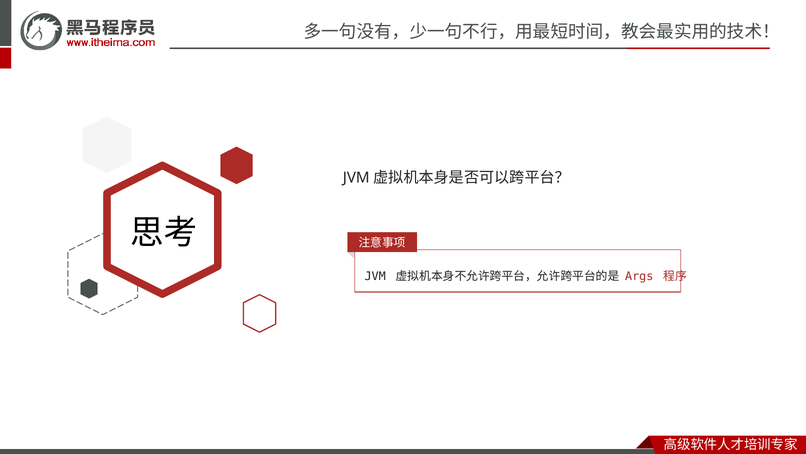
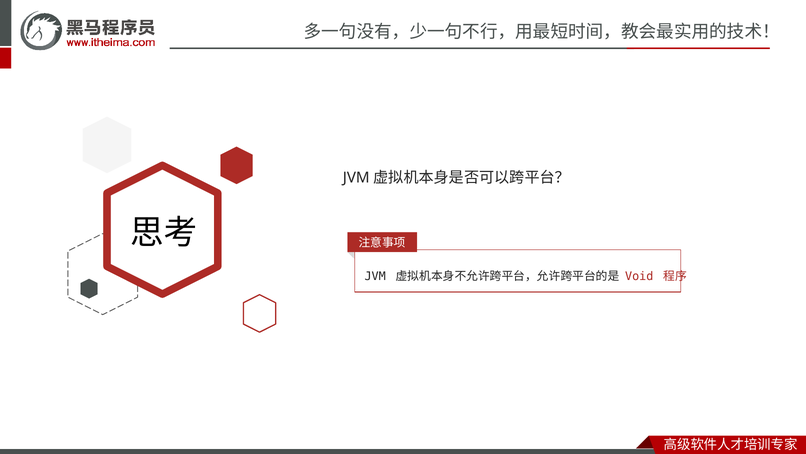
Args: Args -> Void
